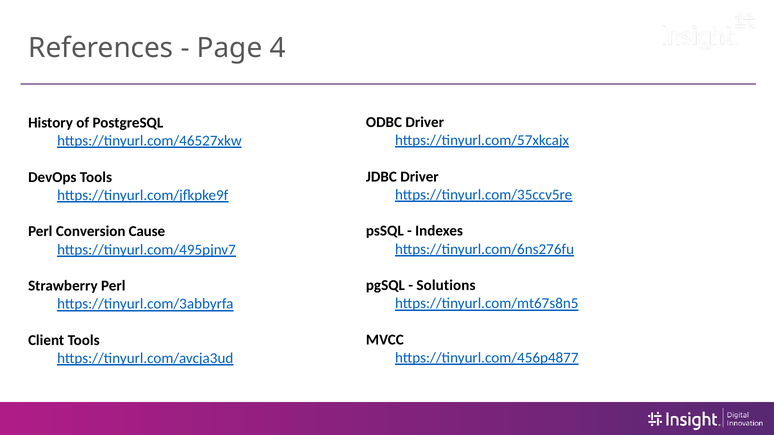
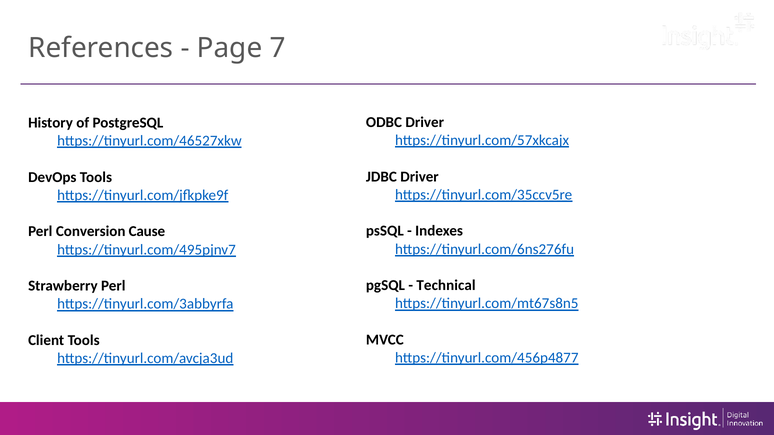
4: 4 -> 7
Solutions: Solutions -> Technical
